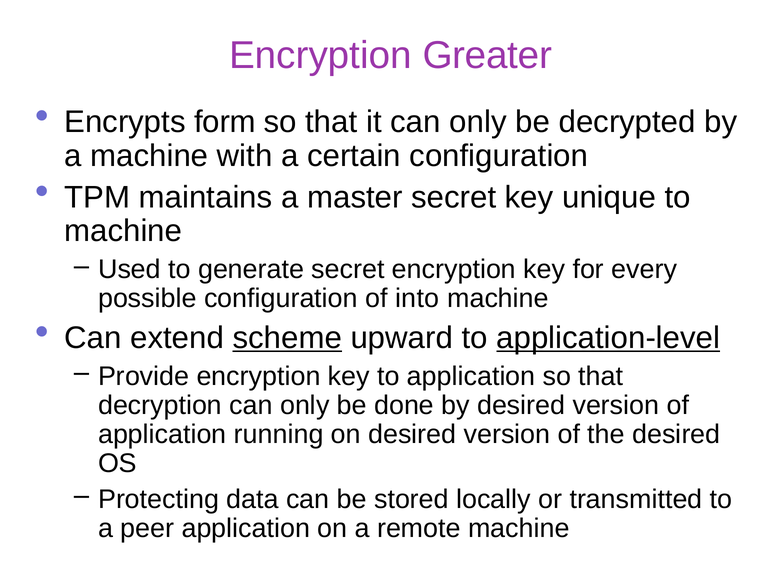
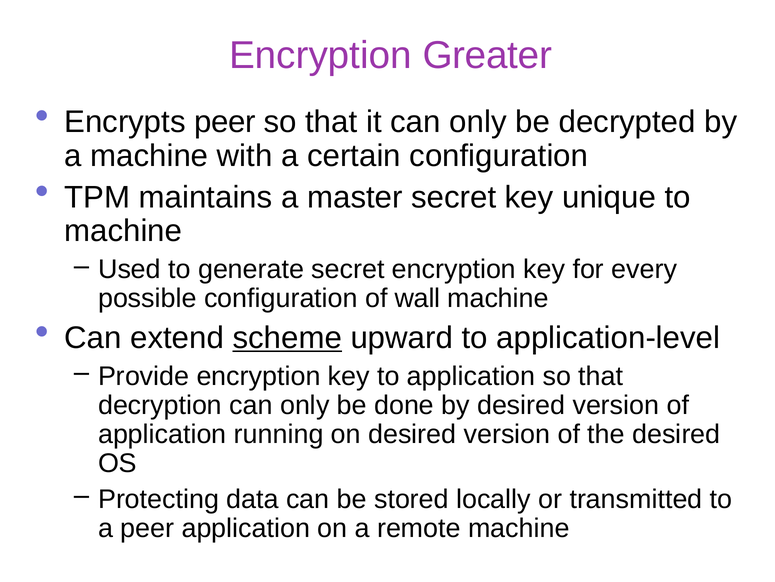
Encrypts form: form -> peer
into: into -> wall
application-level underline: present -> none
